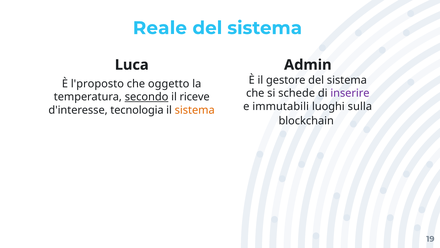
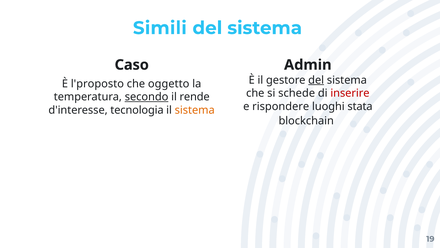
Reale: Reale -> Simili
Luca: Luca -> Caso
del at (316, 80) underline: none -> present
inserire colour: purple -> red
riceve: riceve -> rende
immutabili: immutabili -> rispondere
sulla: sulla -> stata
